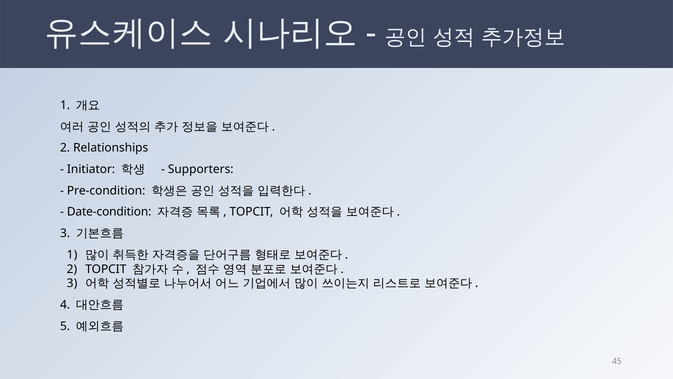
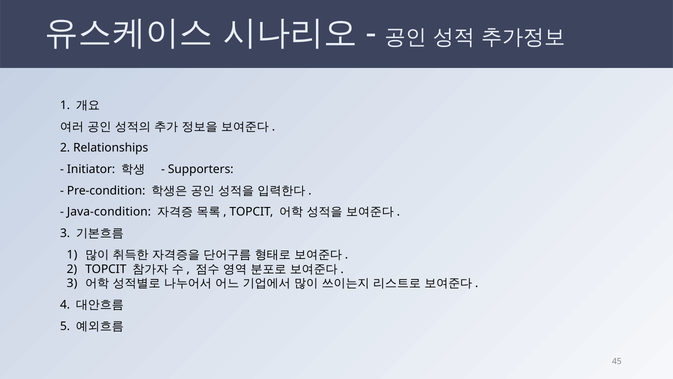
Date-condition: Date-condition -> Java-condition
